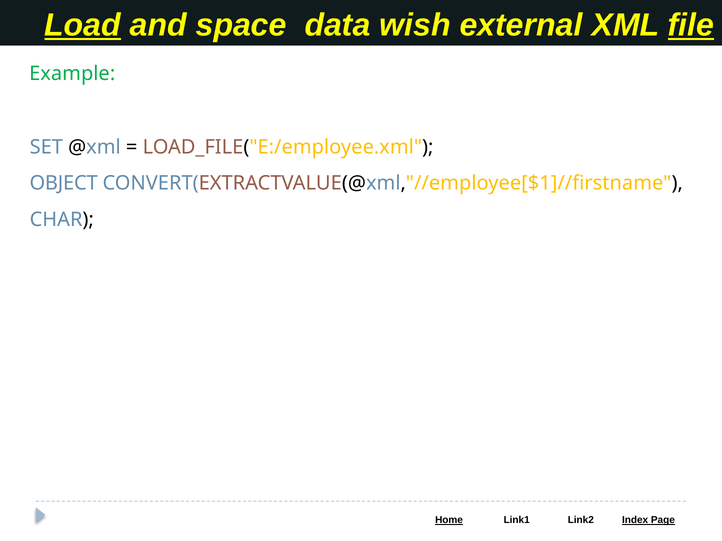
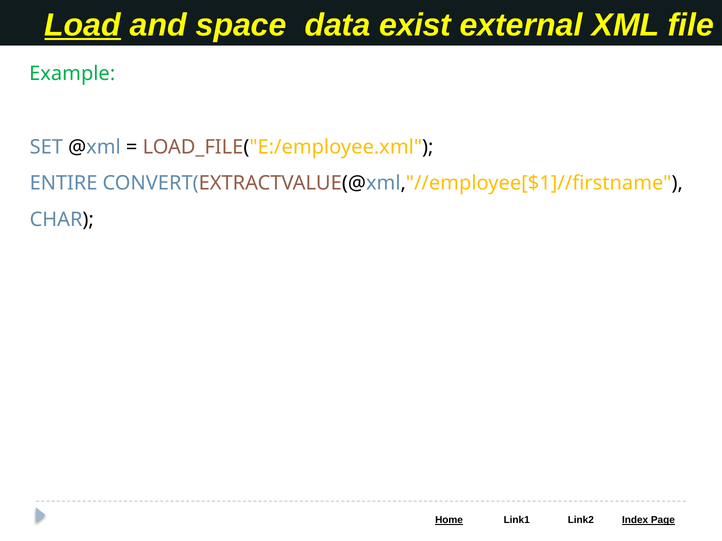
wish: wish -> exist
file underline: present -> none
OBJECT: OBJECT -> ENTIRE
